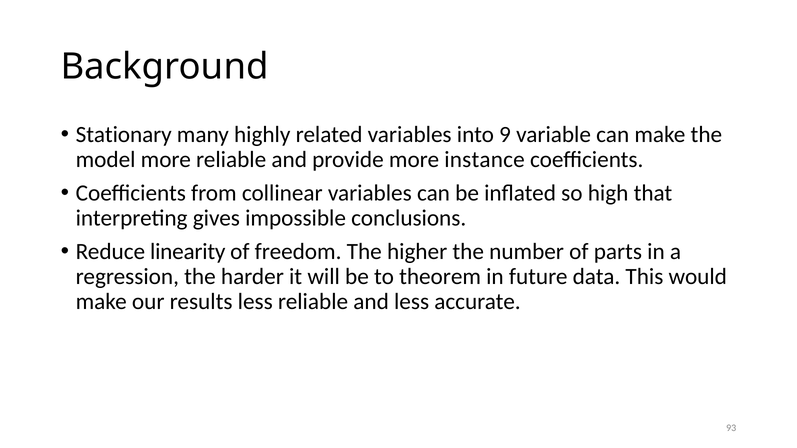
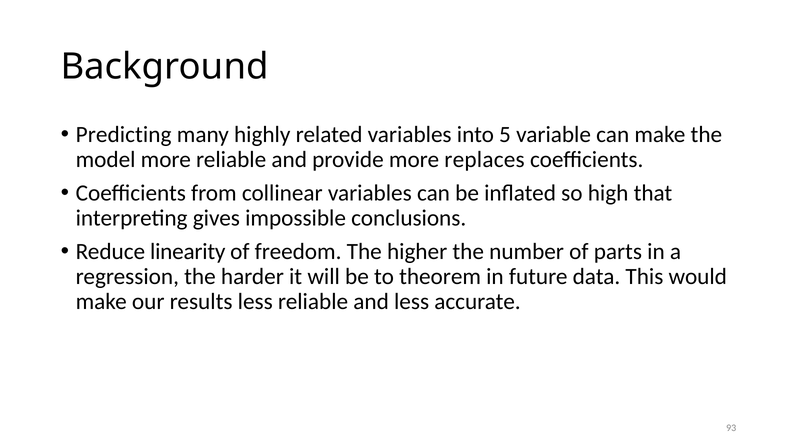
Stationary: Stationary -> Predicting
9: 9 -> 5
instance: instance -> replaces
